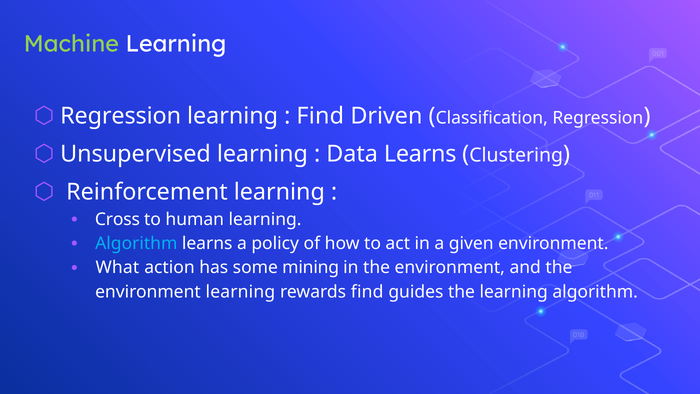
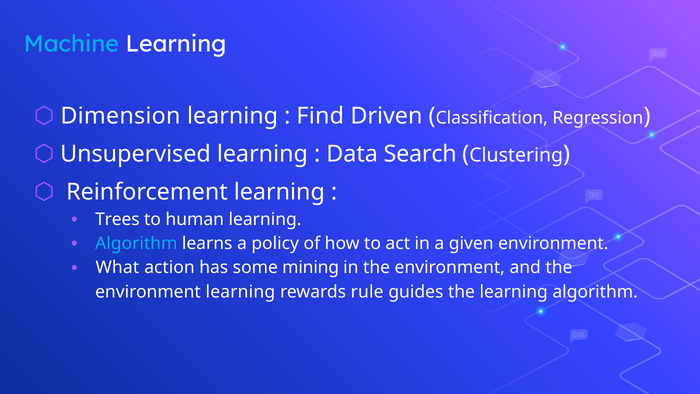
Machine colour: light green -> light blue
Regression at (121, 116): Regression -> Dimension
Data Learns: Learns -> Search
Cross: Cross -> Trees
rewards find: find -> rule
